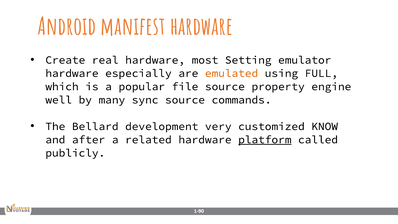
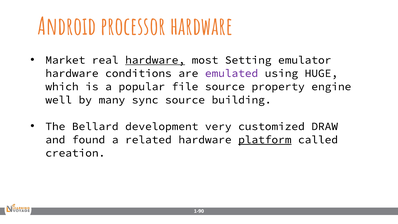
manifest: manifest -> processor
Create: Create -> Market
hardware at (155, 60) underline: none -> present
especially: especially -> conditions
emulated colour: orange -> purple
FULL: FULL -> HUGE
commands: commands -> building
KNOW: KNOW -> DRAW
after: after -> found
publicly: publicly -> creation
